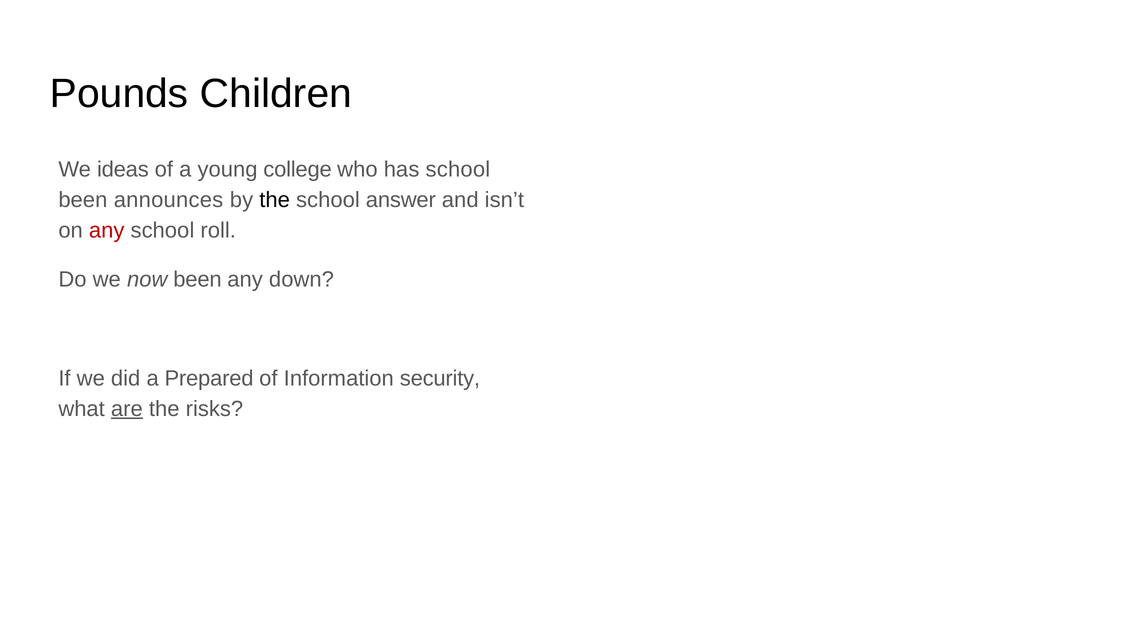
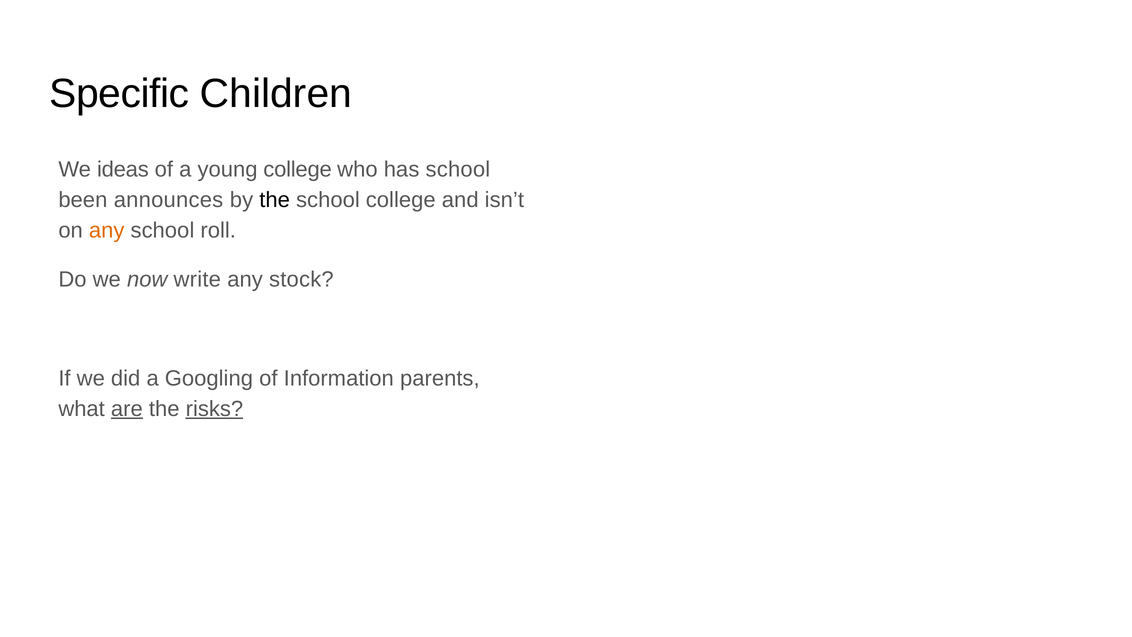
Pounds: Pounds -> Specific
school answer: answer -> college
any at (107, 230) colour: red -> orange
now been: been -> write
down: down -> stock
Prepared: Prepared -> Googling
security: security -> parents
risks underline: none -> present
